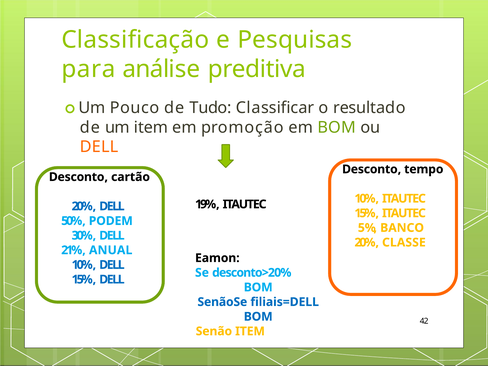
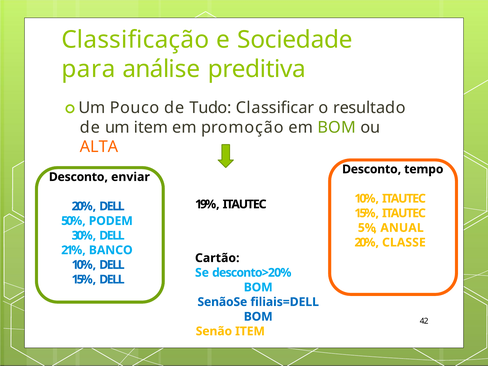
Pesquisas: Pesquisas -> Sociedade
DELL at (99, 147): DELL -> ALTA
cartão: cartão -> enviar
BANCO: BANCO -> ANUAL
ANUAL: ANUAL -> BANCO
Eamon: Eamon -> Cartão
